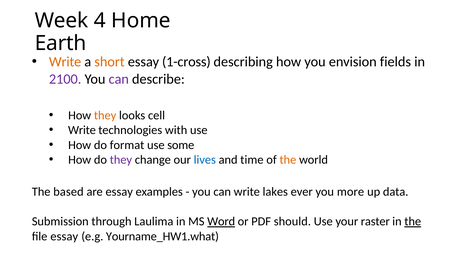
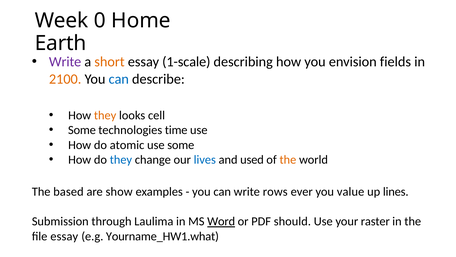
4: 4 -> 0
Write at (65, 62) colour: orange -> purple
1-cross: 1-cross -> 1-scale
2100 colour: purple -> orange
can at (119, 79) colour: purple -> blue
Write at (82, 130): Write -> Some
with: with -> time
format: format -> atomic
they at (121, 160) colour: purple -> blue
time: time -> used
are essay: essay -> show
lakes: lakes -> rows
more: more -> value
data: data -> lines
the at (413, 221) underline: present -> none
